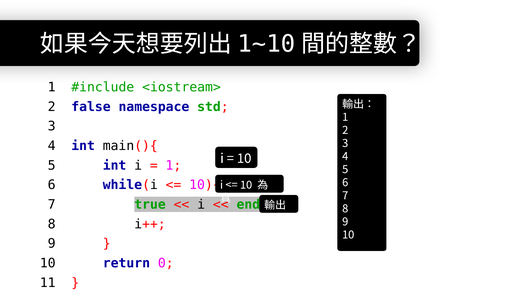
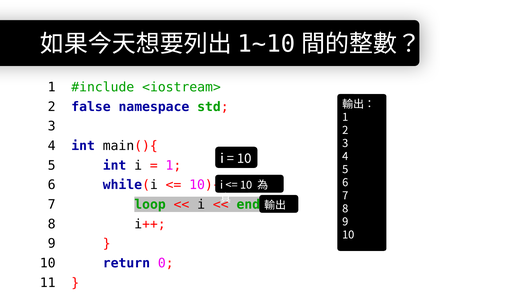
true: true -> loop
